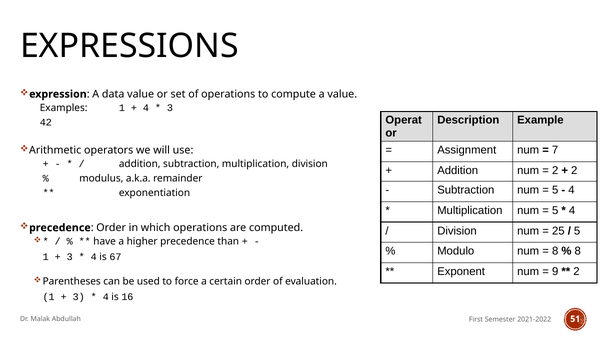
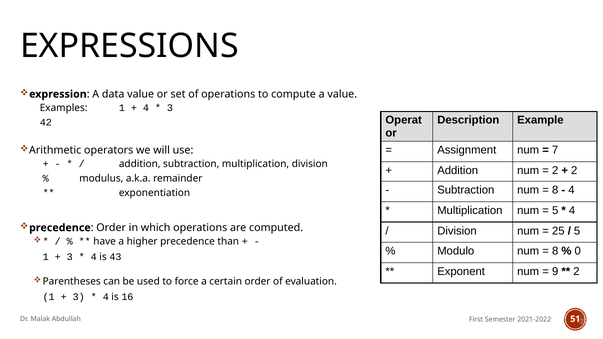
5 at (555, 190): 5 -> 8
8 at (578, 251): 8 -> 0
67: 67 -> 43
